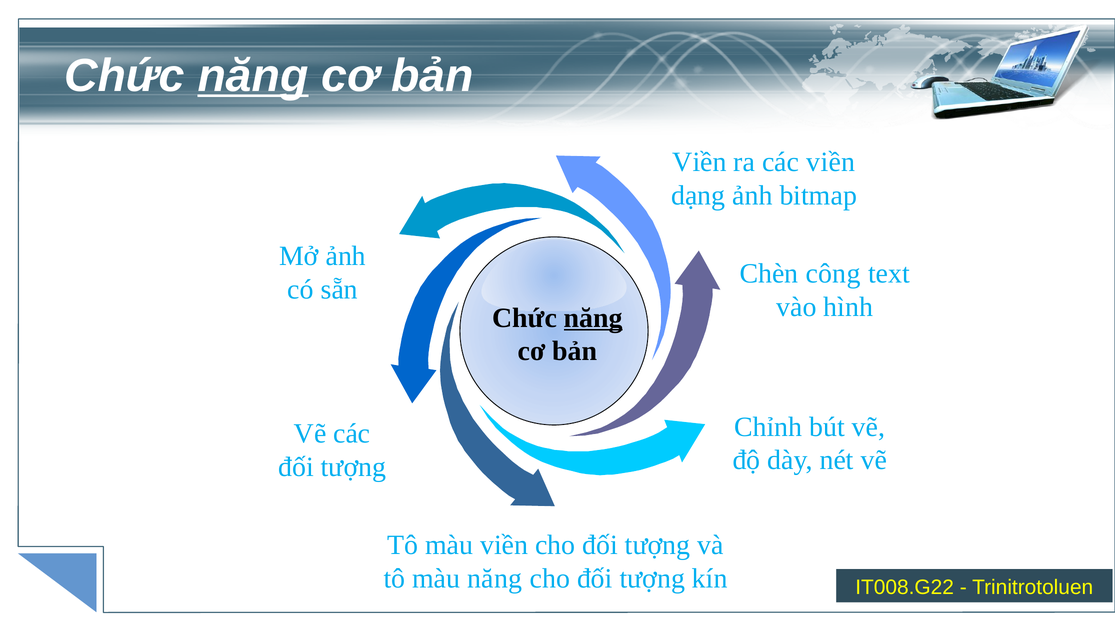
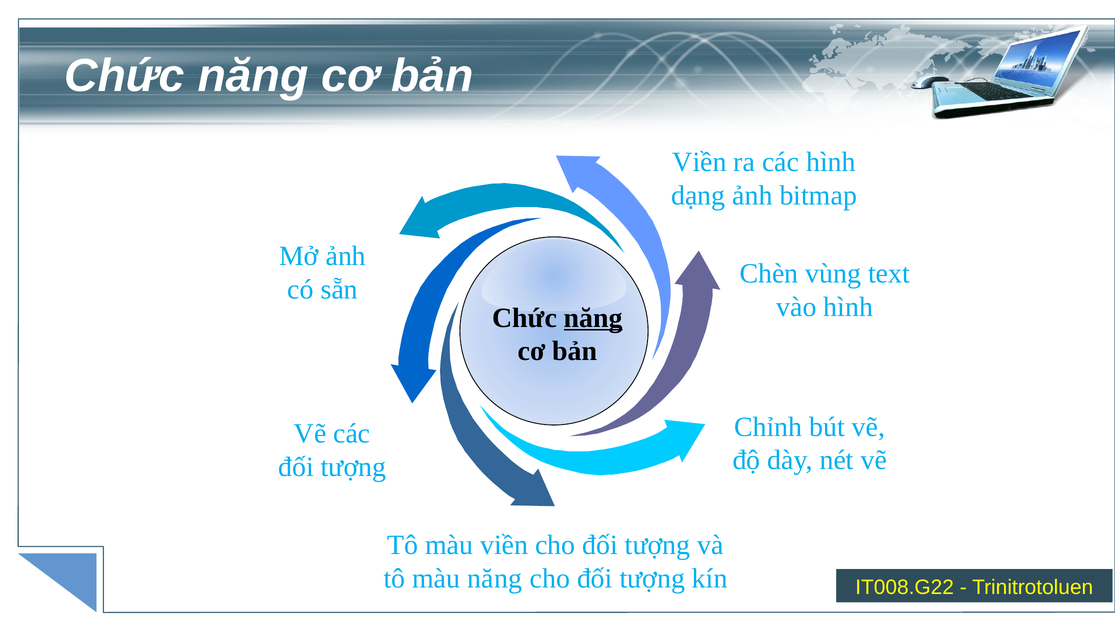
năng at (253, 76) underline: present -> none
các viền: viền -> hình
công: công -> vùng
